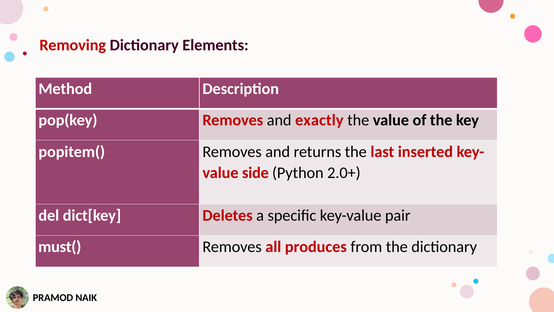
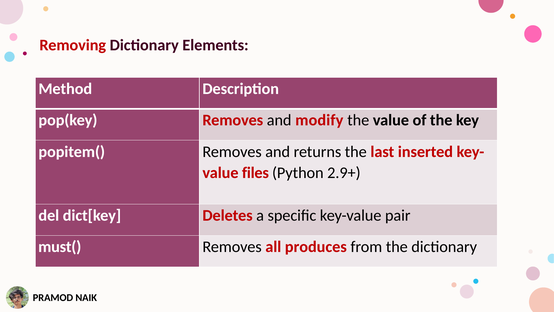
exactly: exactly -> modify
side: side -> files
2.0+: 2.0+ -> 2.9+
